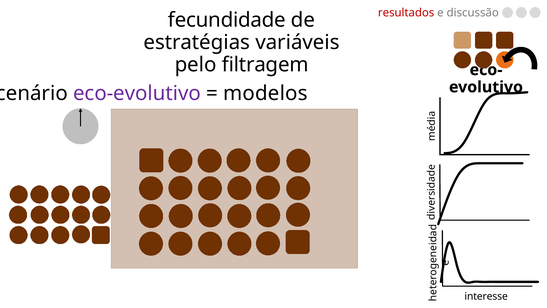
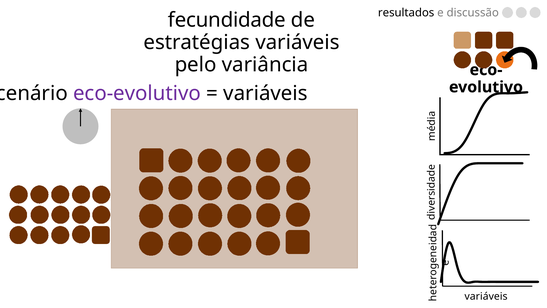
resultados colour: red -> black
filtragem: filtragem -> variância
modelos at (265, 93): modelos -> variáveis
interesse at (486, 296): interesse -> variáveis
